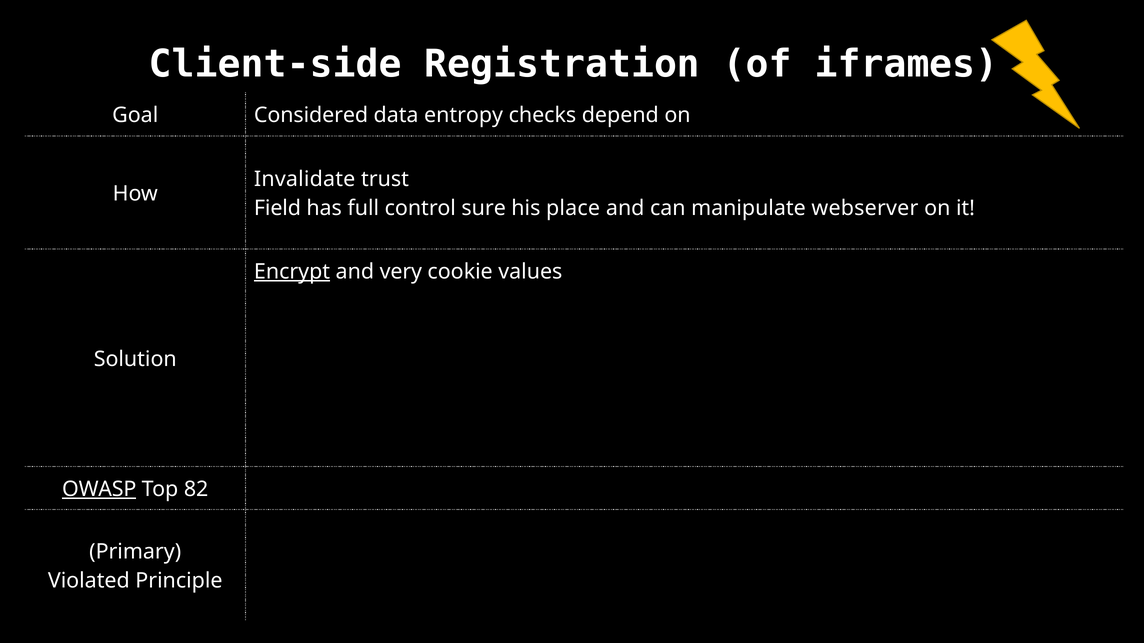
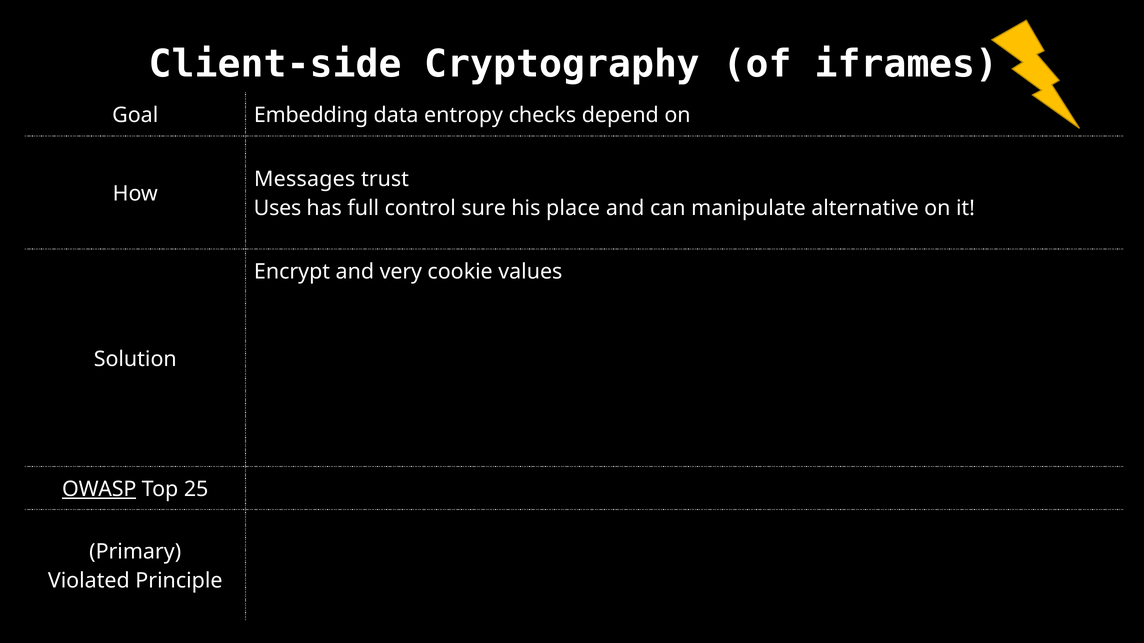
Registration: Registration -> Cryptography
Considered: Considered -> Embedding
Invalidate: Invalidate -> Messages
Field: Field -> Uses
webserver: webserver -> alternative
Encrypt underline: present -> none
82: 82 -> 25
